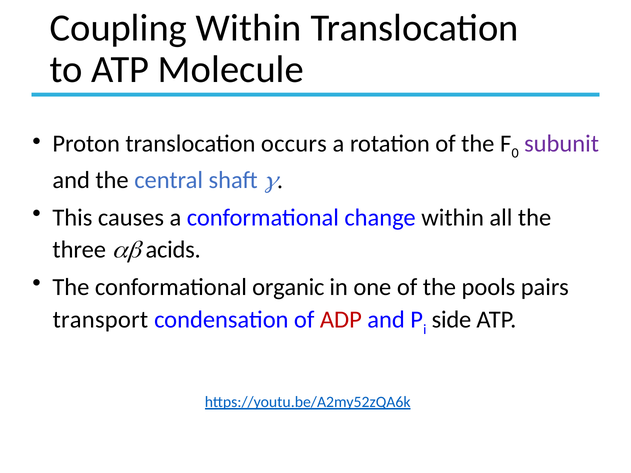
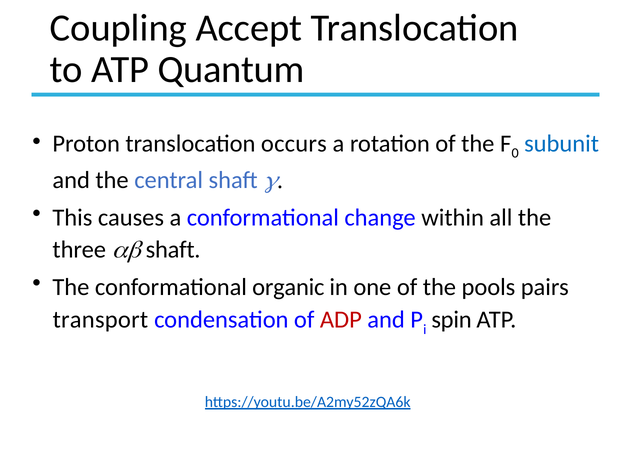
Coupling Within: Within -> Accept
Molecule: Molecule -> Quantum
subunit colour: purple -> blue
acids at (173, 250): acids -> shaft
side: side -> spin
